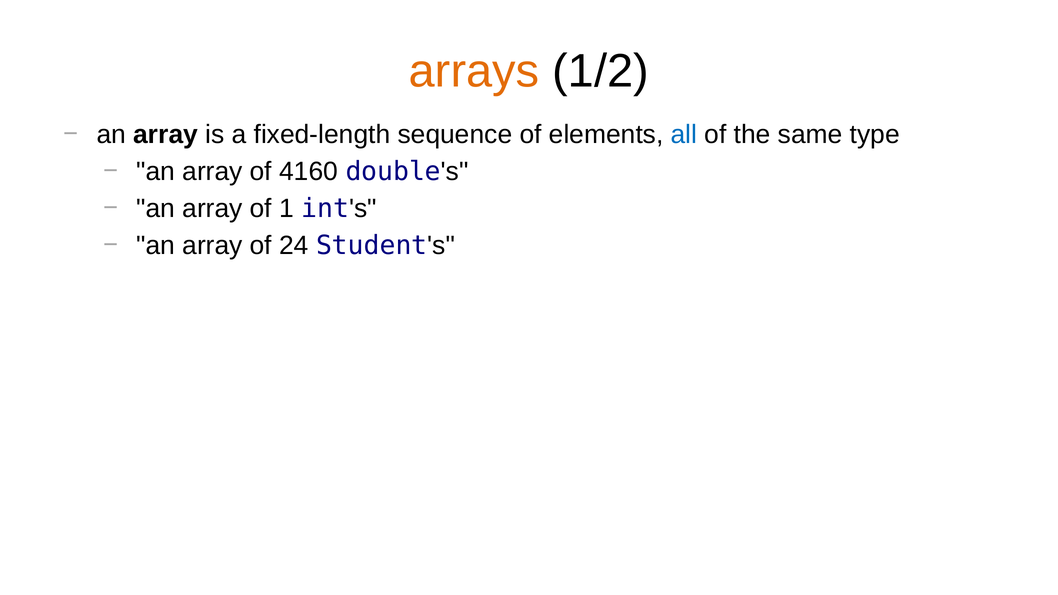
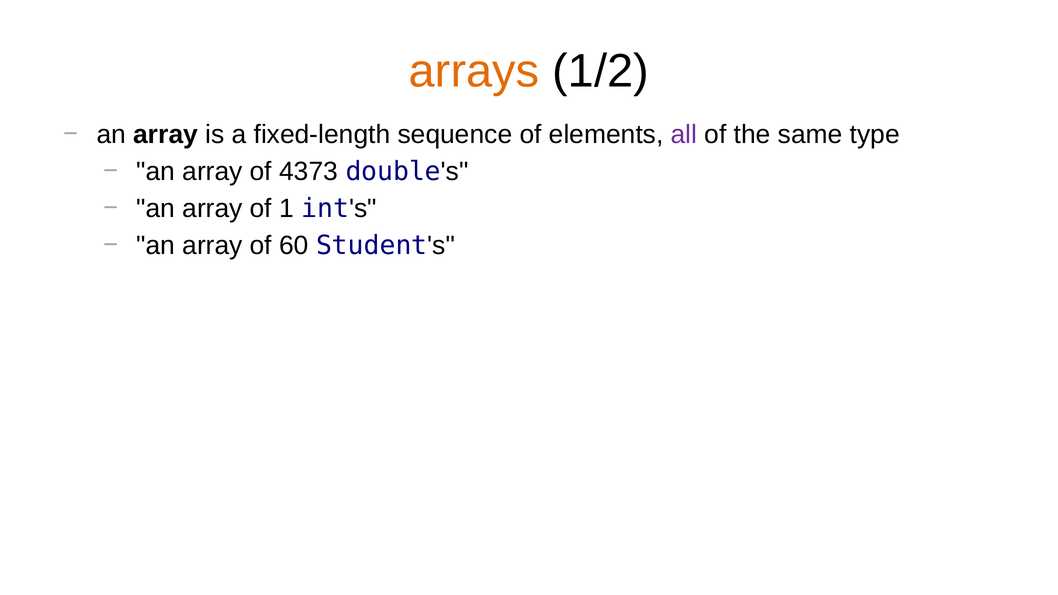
all colour: blue -> purple
4160: 4160 -> 4373
24: 24 -> 60
